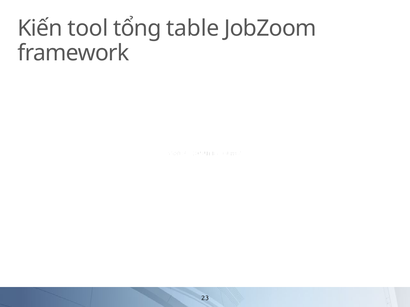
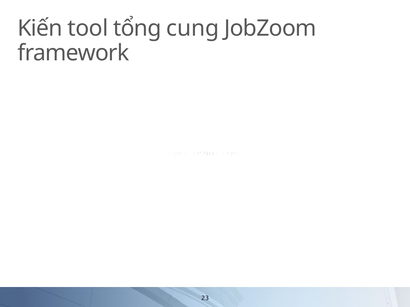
table: table -> cung
